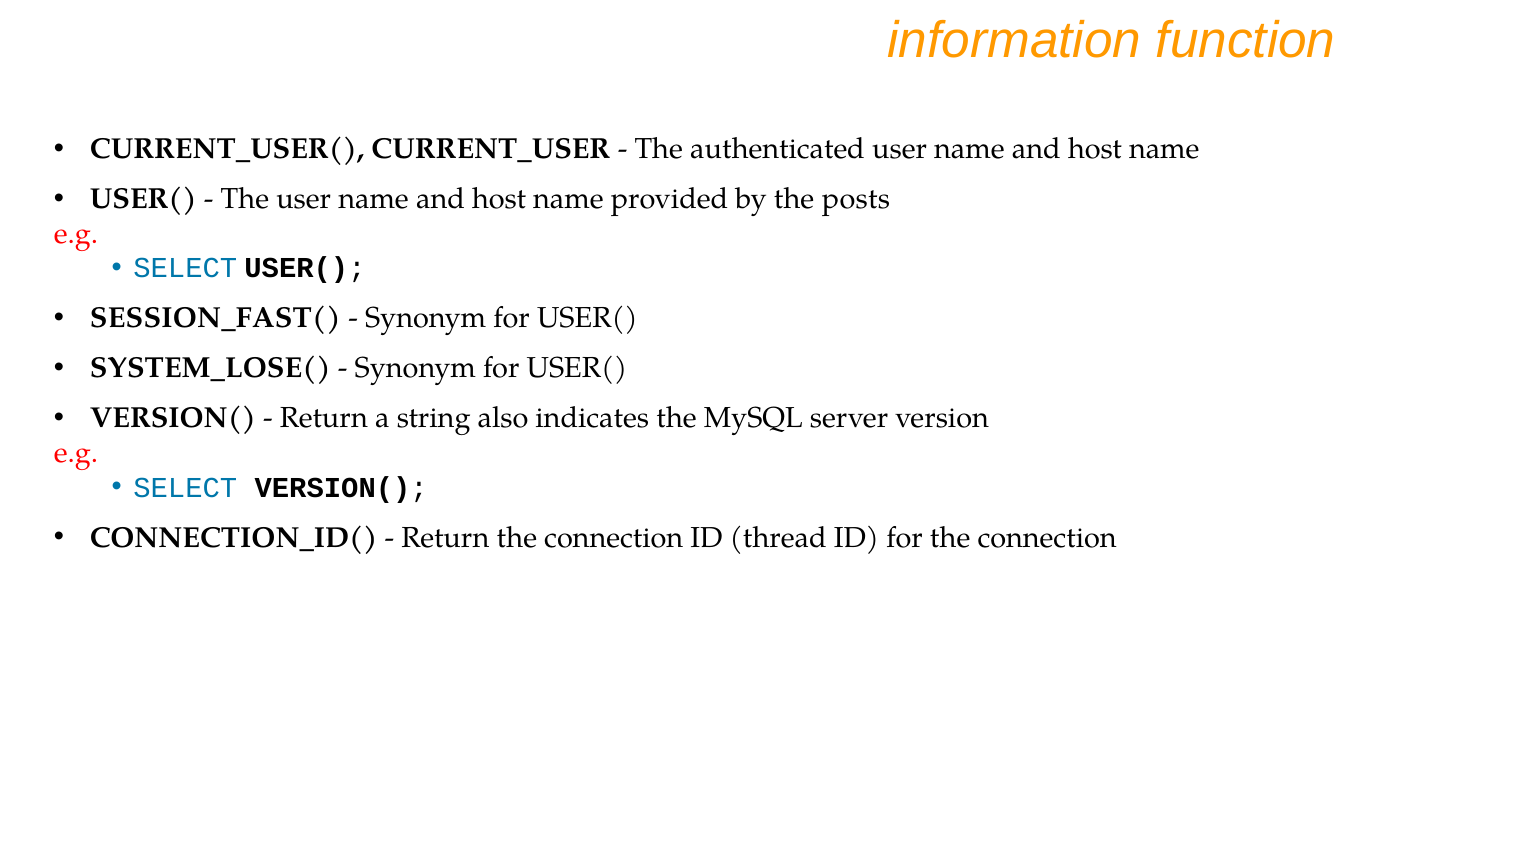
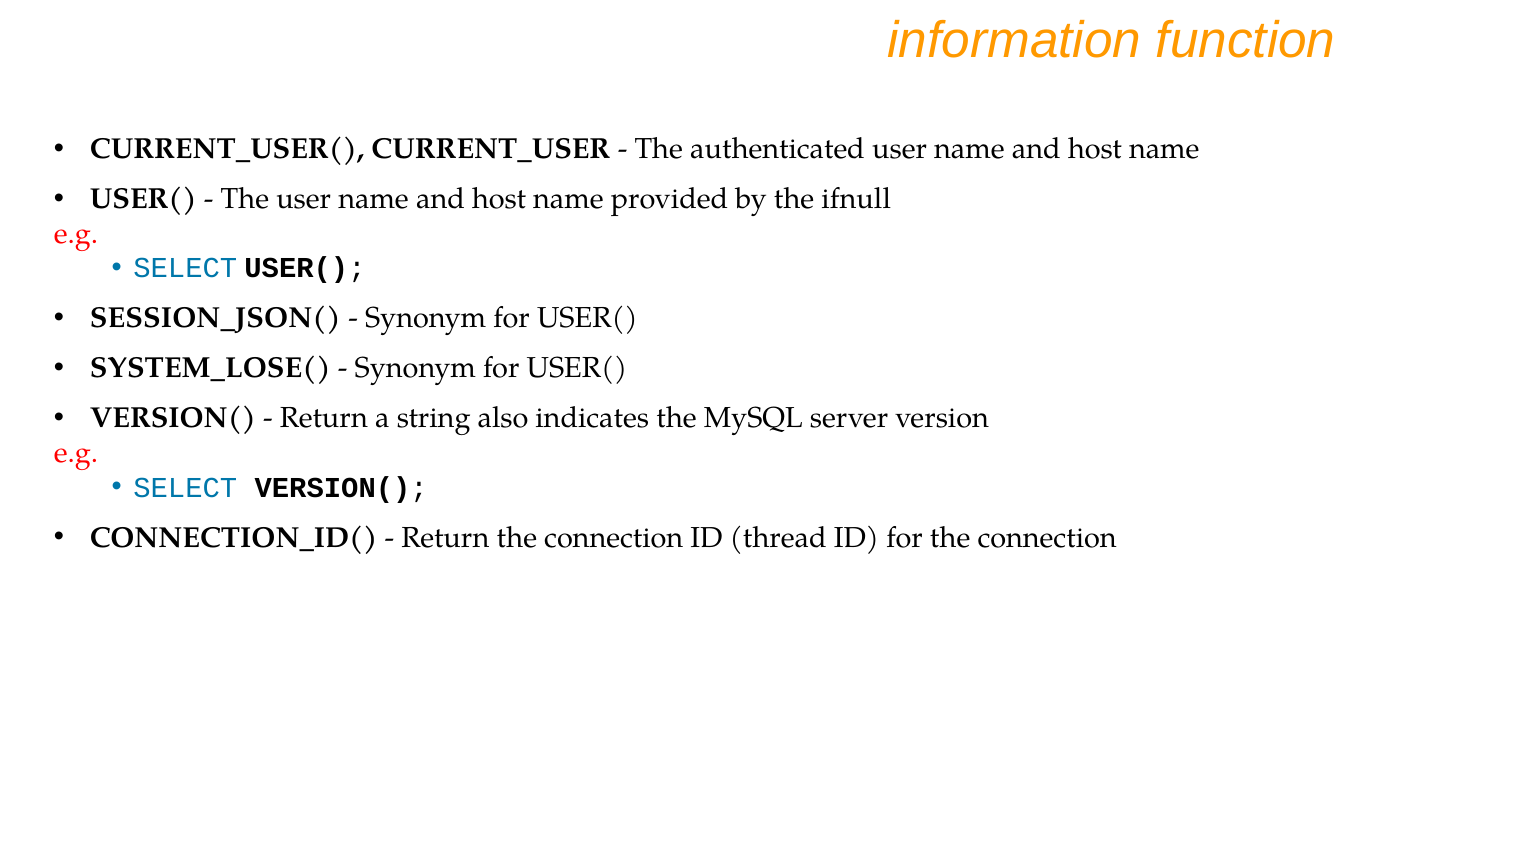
posts: posts -> ifnull
SESSION_FAST(: SESSION_FAST( -> SESSION_JSON(
